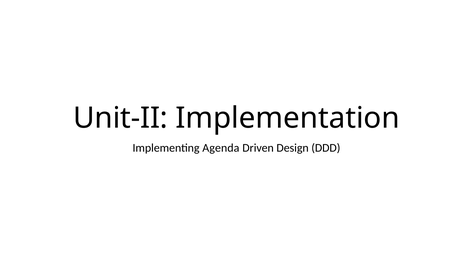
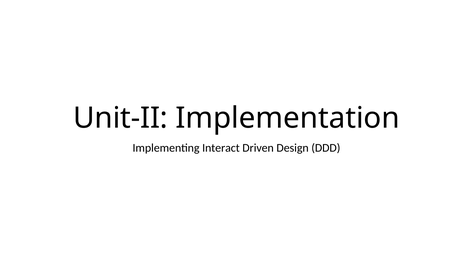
Agenda: Agenda -> Interact
